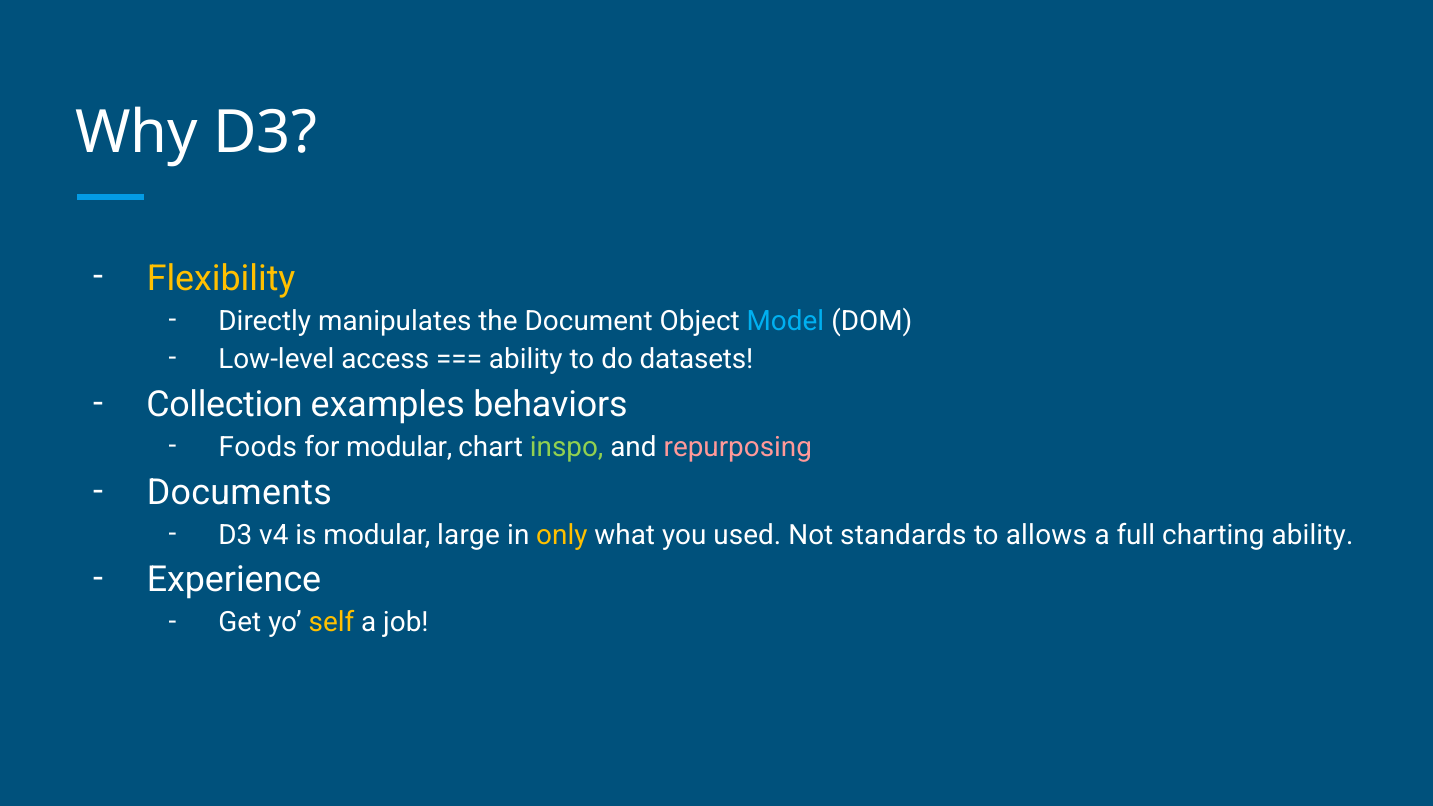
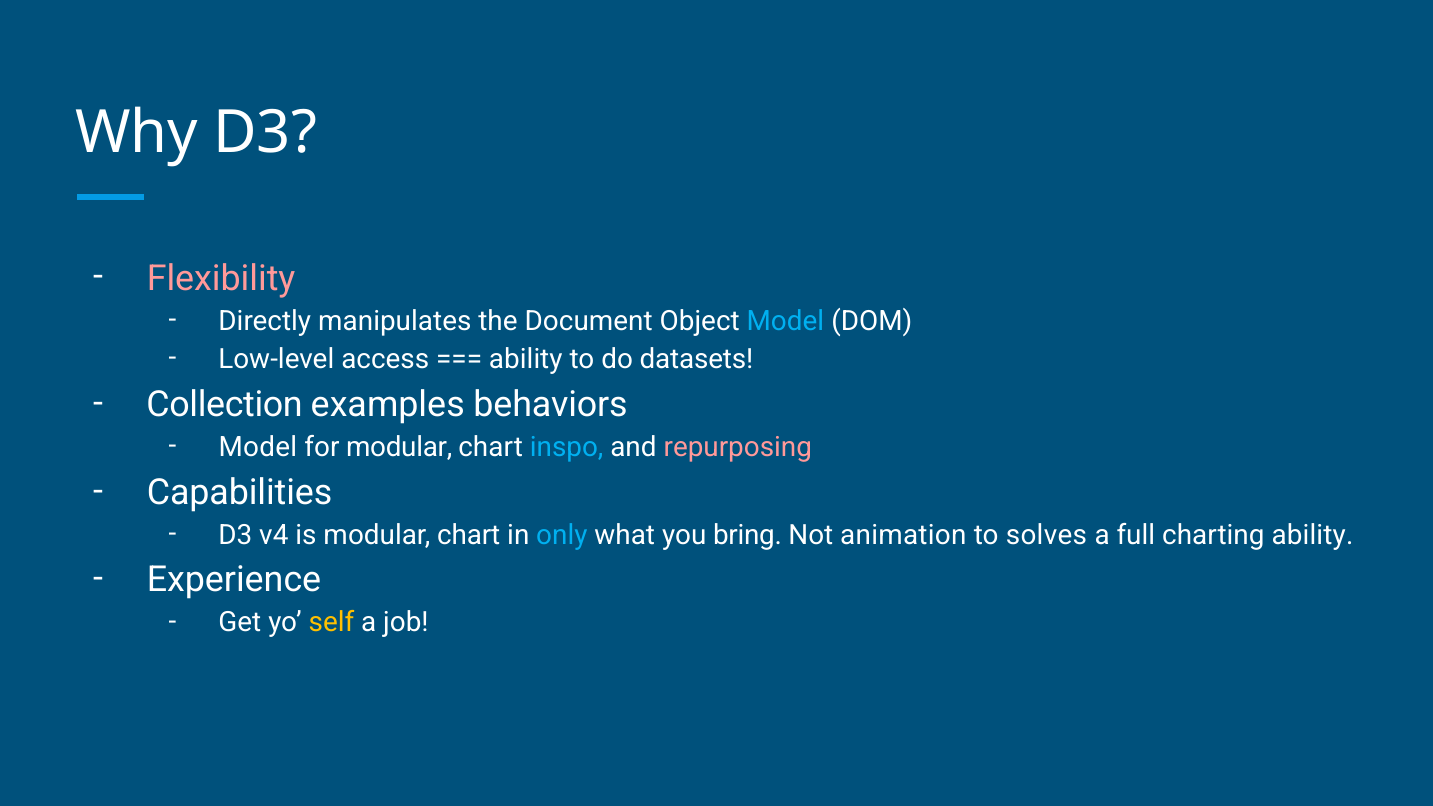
Flexibility colour: yellow -> pink
Foods at (258, 447): Foods -> Model
inspo colour: light green -> light blue
Documents: Documents -> Capabilities
is modular large: large -> chart
only colour: yellow -> light blue
used: used -> bring
standards: standards -> animation
allows: allows -> solves
